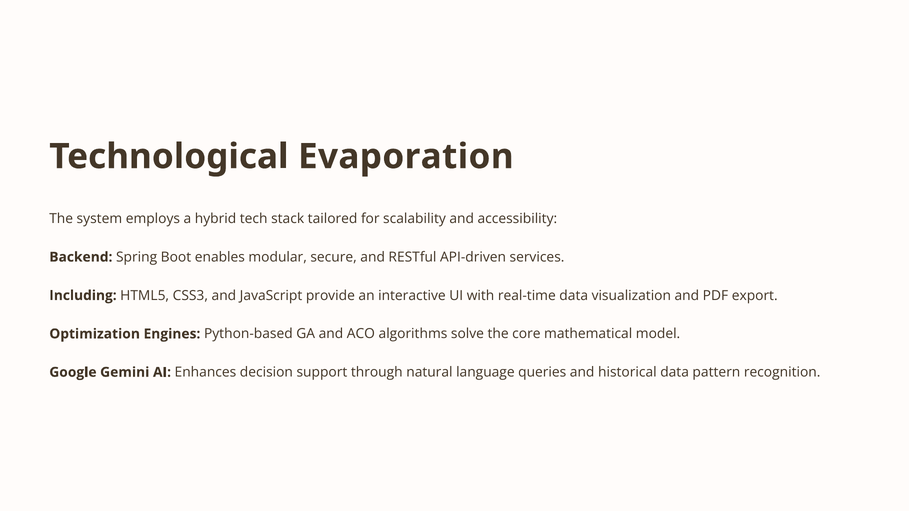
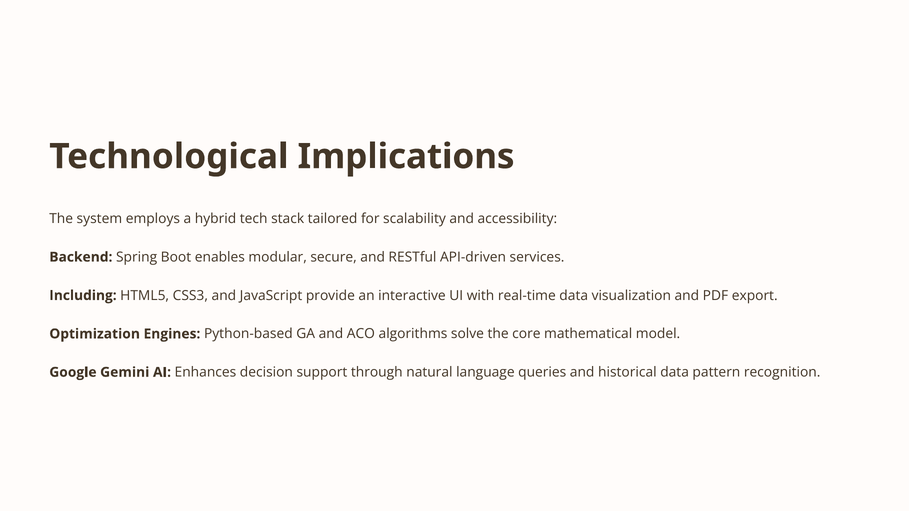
Evaporation: Evaporation -> Implications
